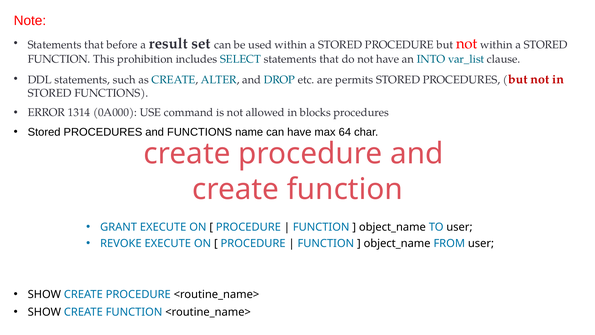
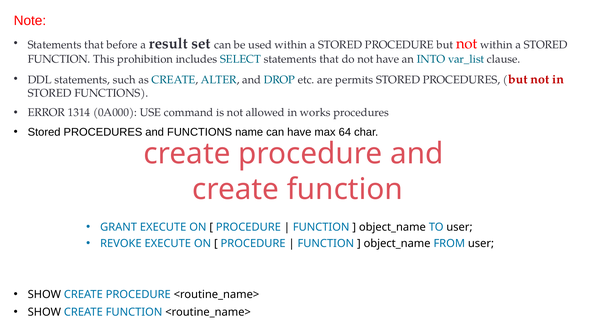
blocks: blocks -> works
